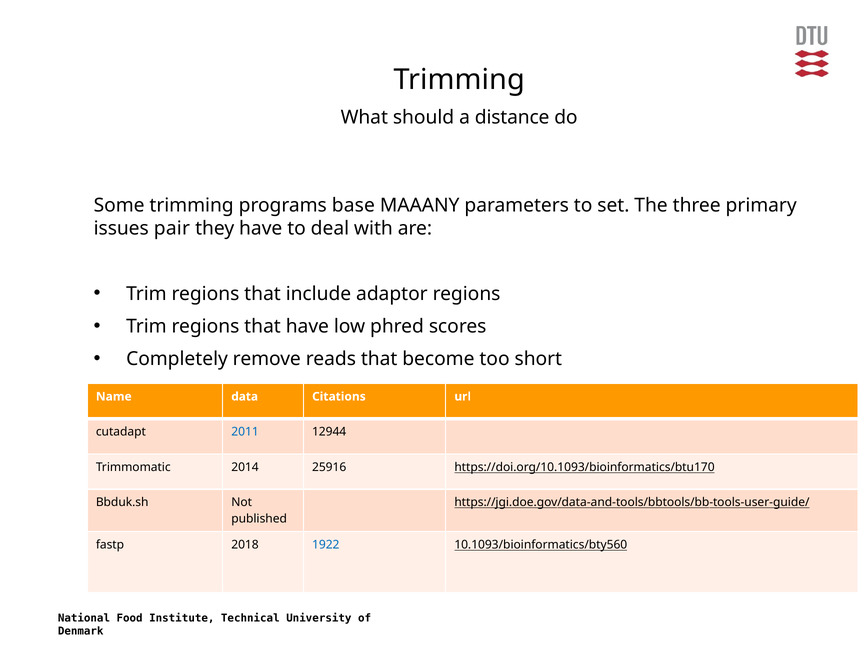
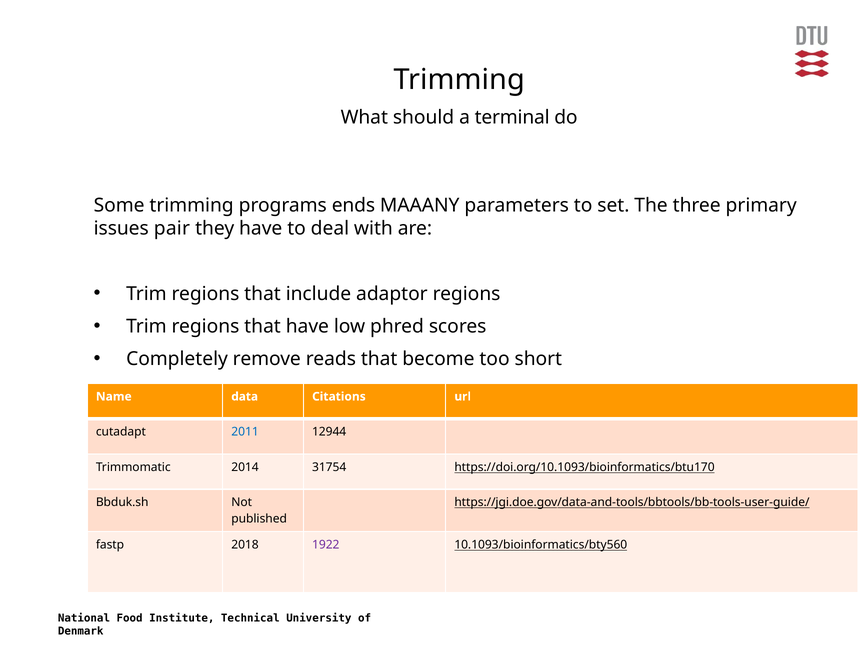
distance: distance -> terminal
base: base -> ends
25916: 25916 -> 31754
1922 colour: blue -> purple
